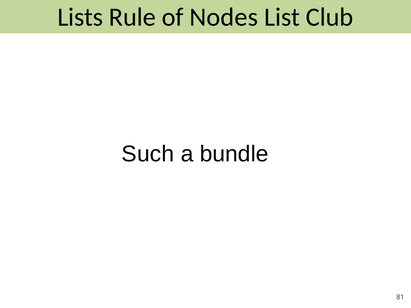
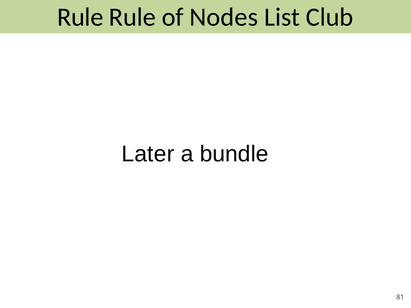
Lists at (80, 17): Lists -> Rule
Such: Such -> Later
